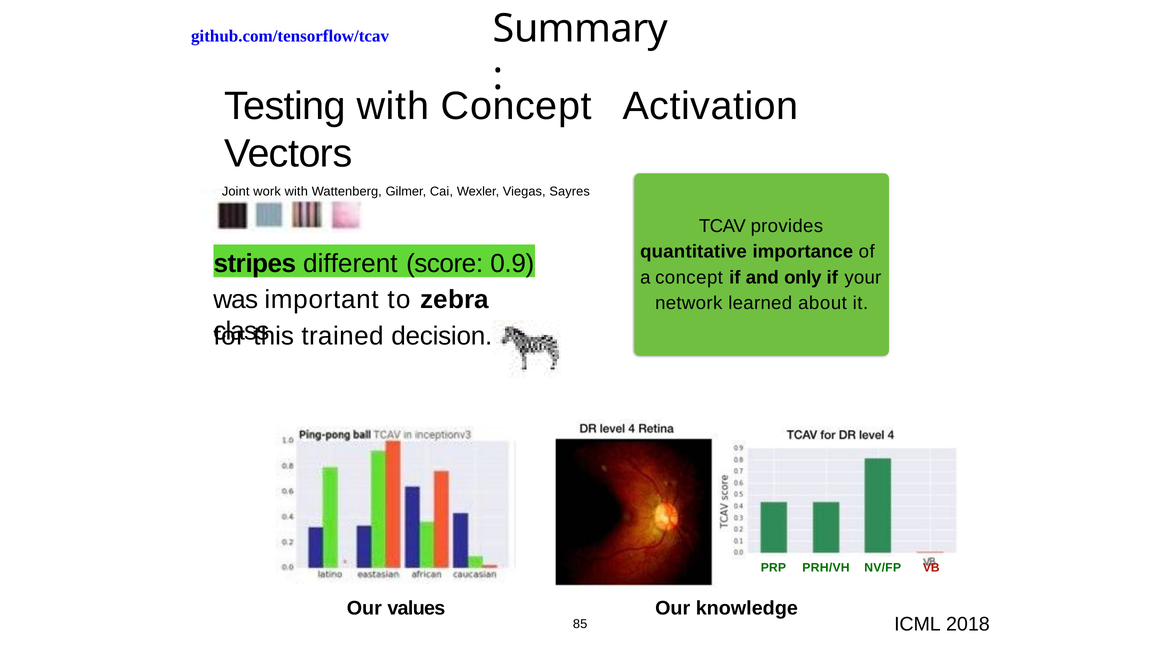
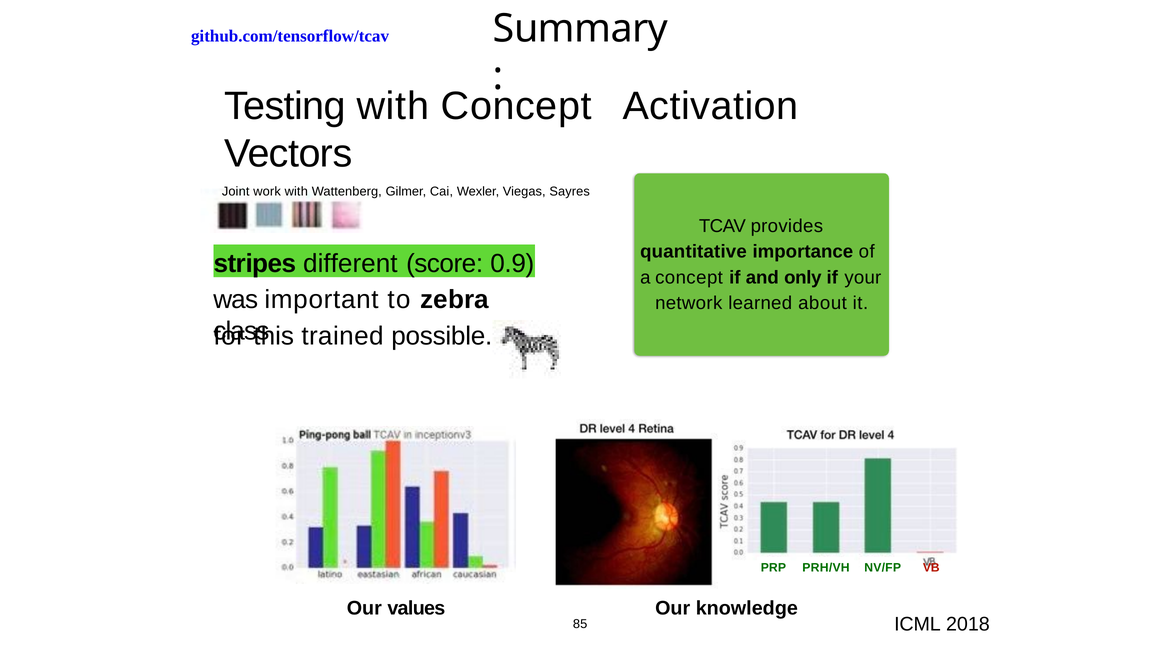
decision: decision -> possible
